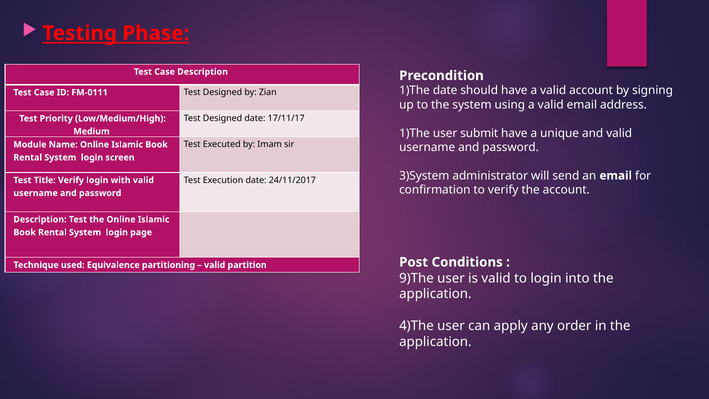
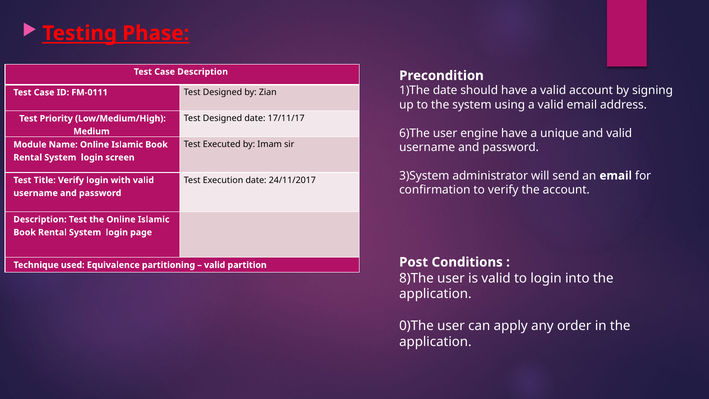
1)The at (415, 133): 1)The -> 6)The
submit: submit -> engine
9)The: 9)The -> 8)The
4)The: 4)The -> 0)The
